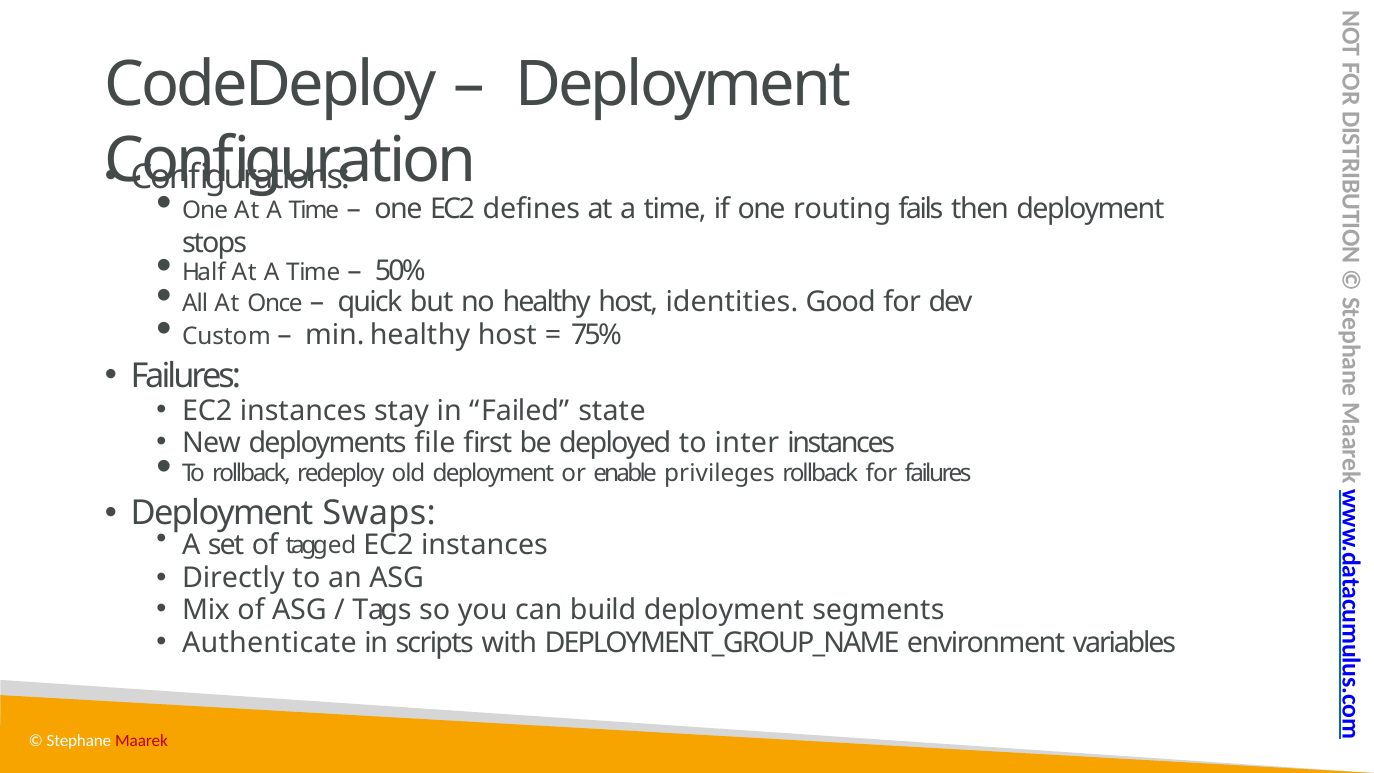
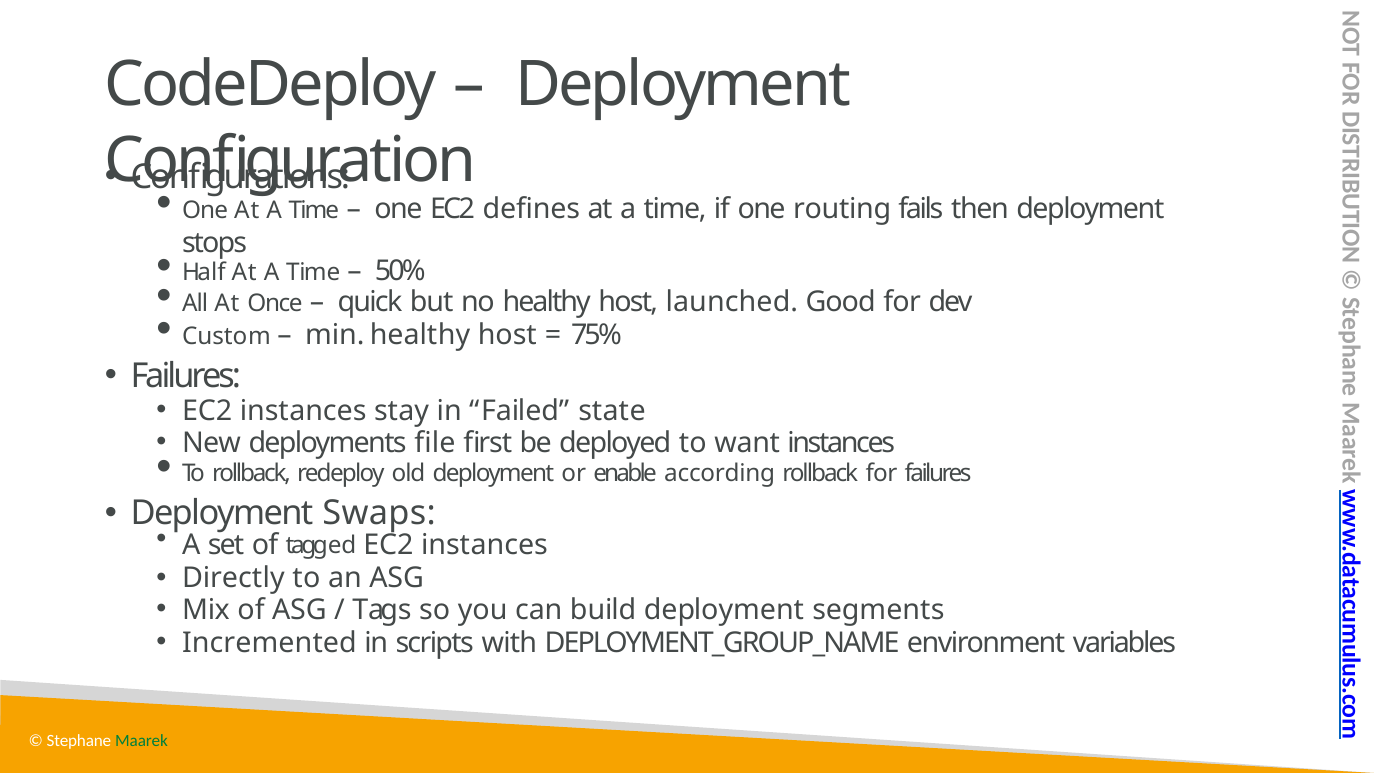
identities: identities -> launched
inter: inter -> want
privileges: privileges -> according
Authenticate: Authenticate -> Incremented
Maarek colour: red -> green
